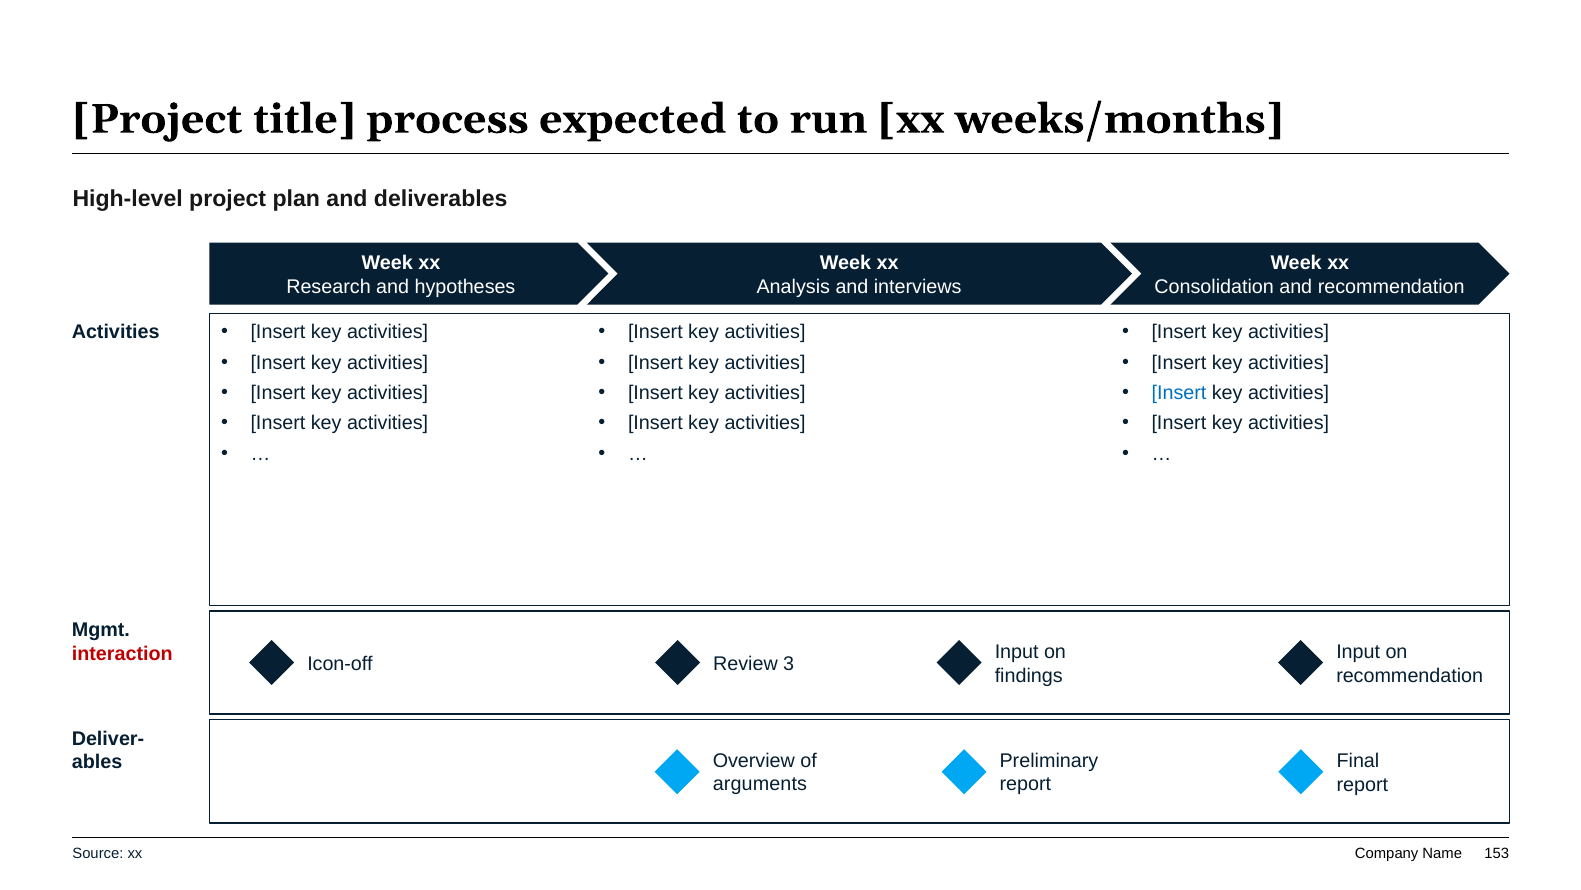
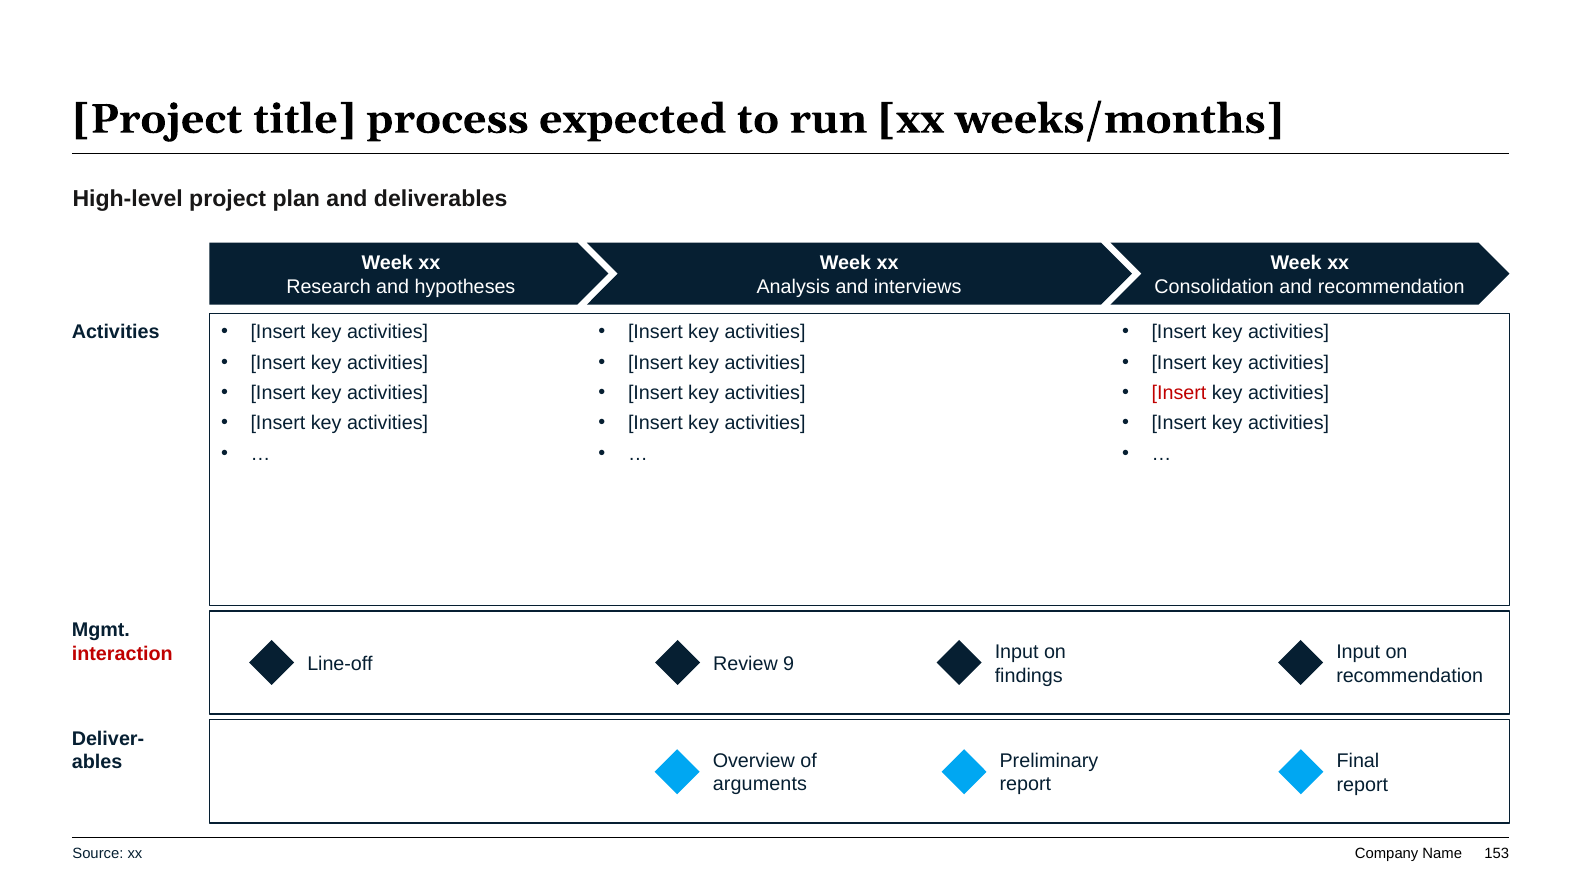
Insert at (1179, 393) colour: blue -> red
Icon-off: Icon-off -> Line-off
3: 3 -> 9
